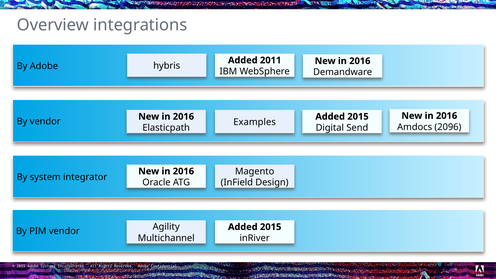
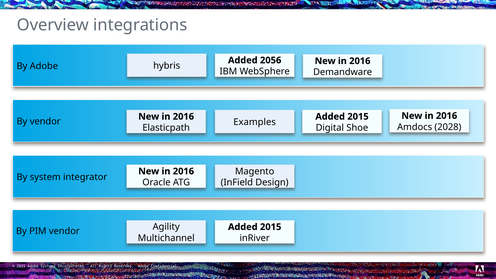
2011: 2011 -> 2056
2096: 2096 -> 2028
Send: Send -> Shoe
